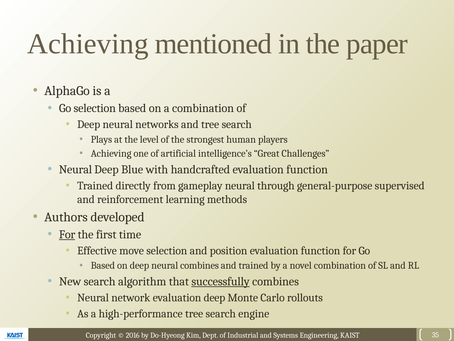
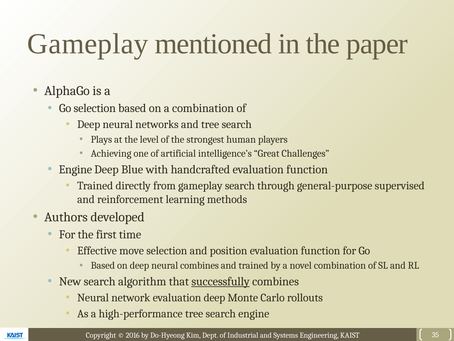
Achieving at (88, 44): Achieving -> Gameplay
Neural at (75, 169): Neural -> Engine
gameplay neural: neural -> search
For at (67, 234) underline: present -> none
